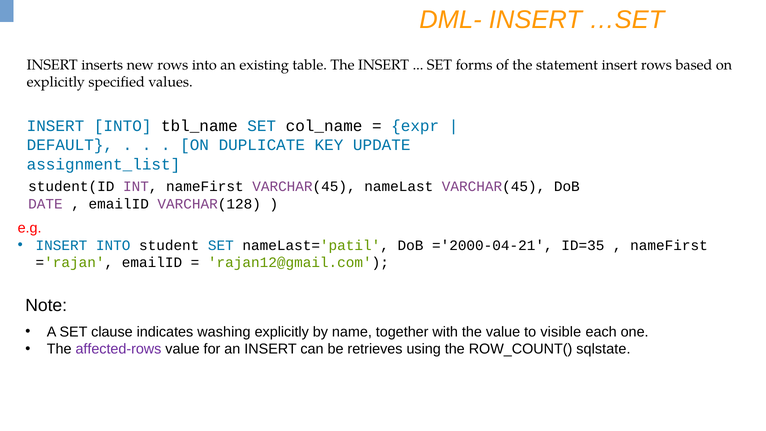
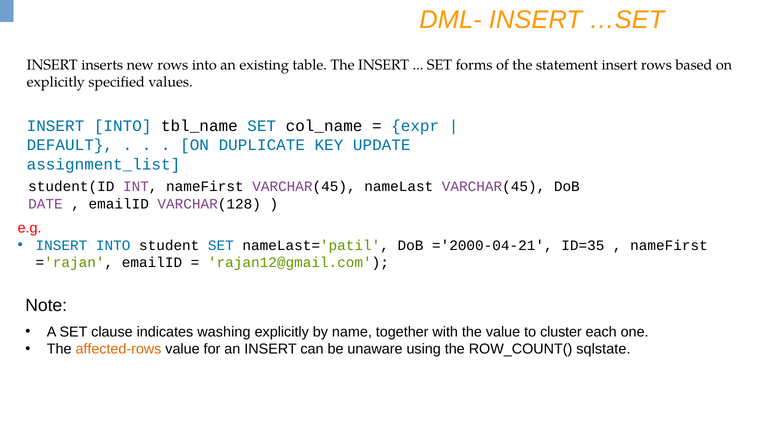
visible: visible -> cluster
affected-rows colour: purple -> orange
retrieves: retrieves -> unaware
